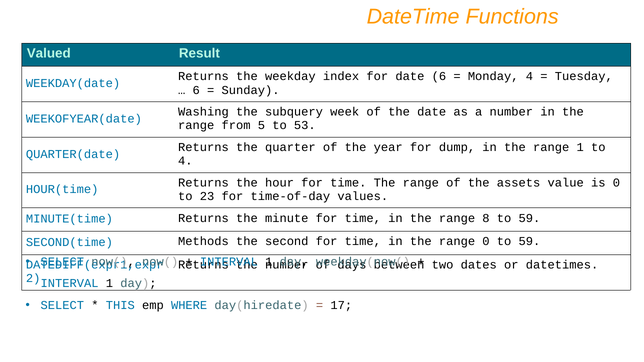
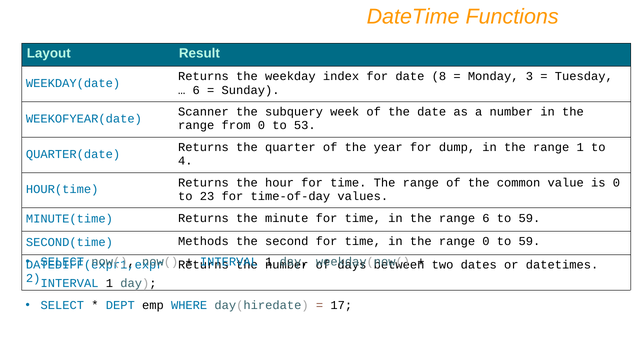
Valued: Valued -> Layout
date 6: 6 -> 8
Monday 4: 4 -> 3
Washing: Washing -> Scanner
from 5: 5 -> 0
assets: assets -> common
range 8: 8 -> 6
THIS: THIS -> DEPT
